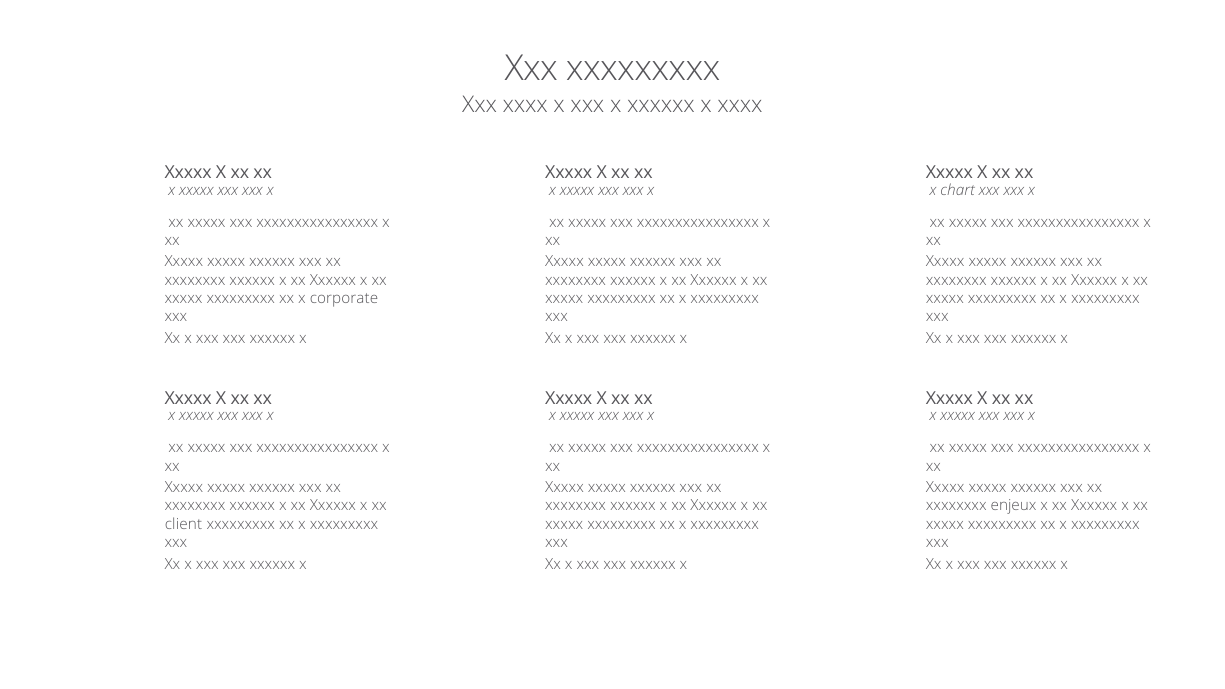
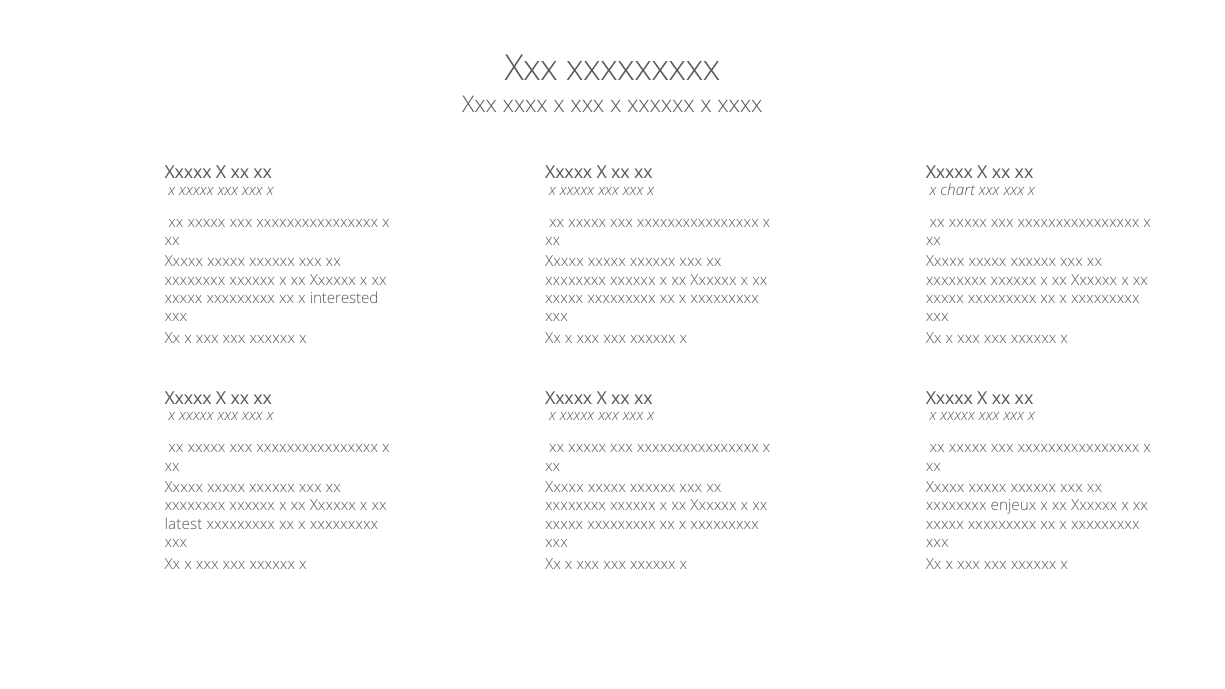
corporate: corporate -> interested
client: client -> latest
